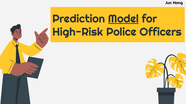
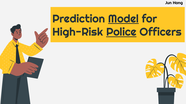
Police underline: none -> present
